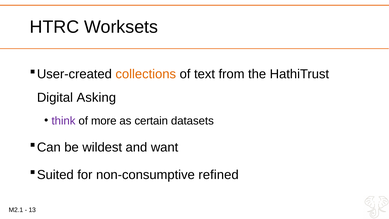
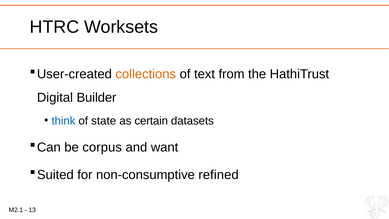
Asking: Asking -> Builder
think colour: purple -> blue
more: more -> state
wildest: wildest -> corpus
